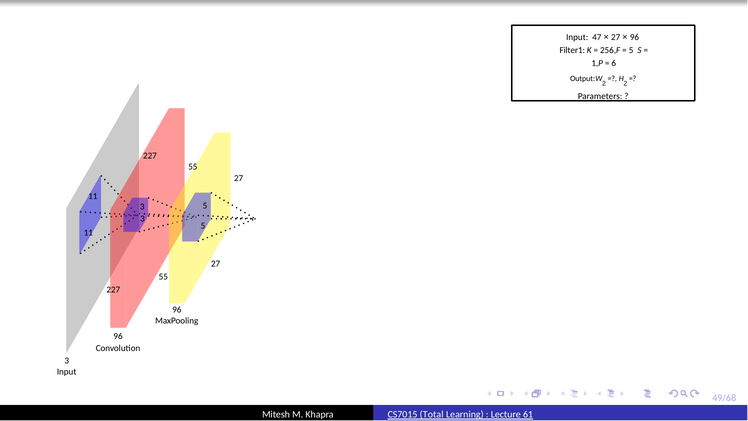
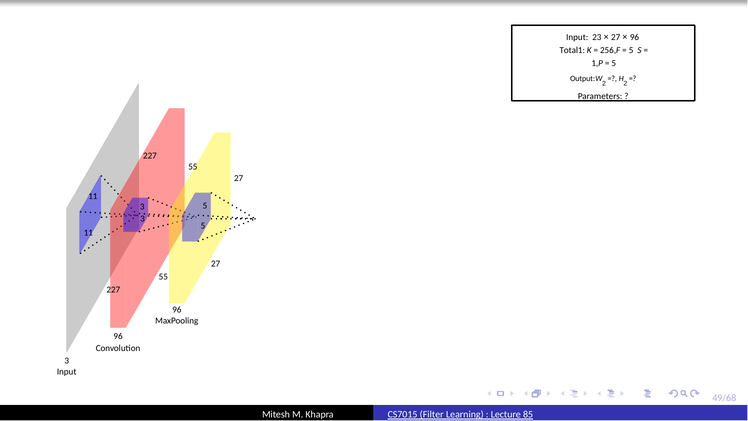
47: 47 -> 23
Filter1: Filter1 -> Total1
6 at (614, 63): 6 -> 5
Total: Total -> Filter
61: 61 -> 85
